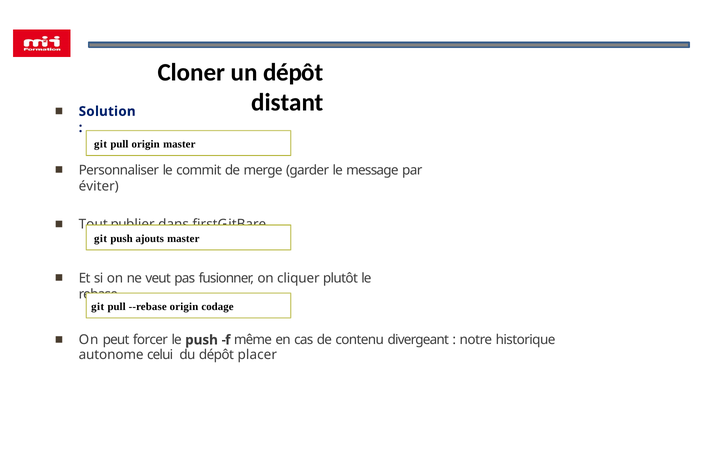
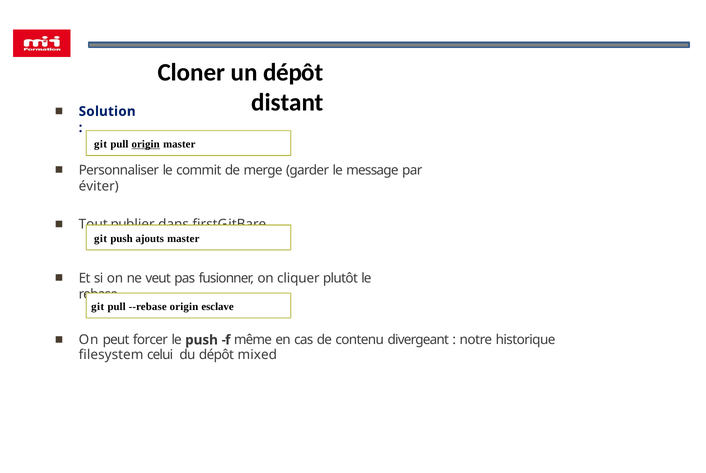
origin at (146, 144) underline: none -> present
codage: codage -> esclave
autonome: autonome -> filesystem
placer: placer -> mixed
